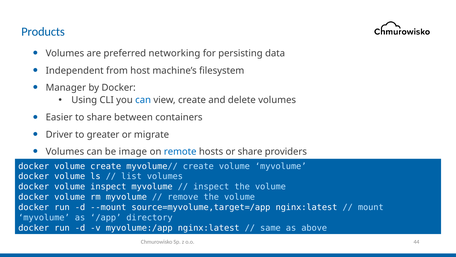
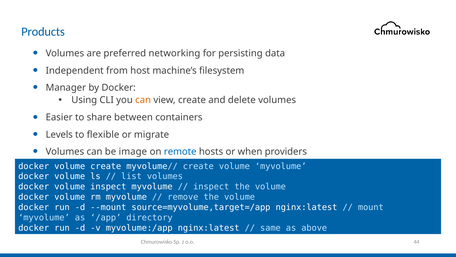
can at (143, 100) colour: blue -> orange
Driver: Driver -> Levels
greater: greater -> flexible
or share: share -> when
